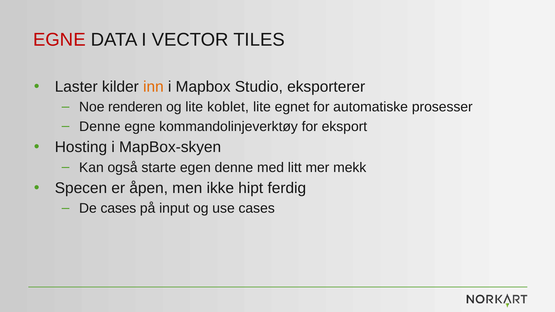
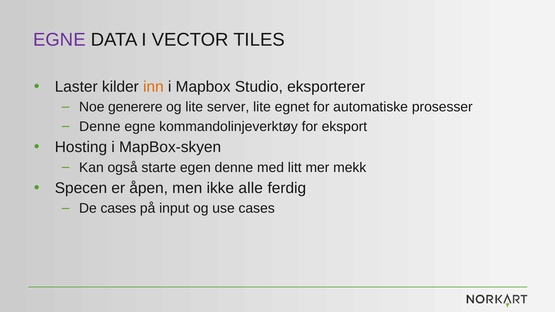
EGNE at (59, 40) colour: red -> purple
renderen: renderen -> generere
koblet: koblet -> server
hipt: hipt -> alle
